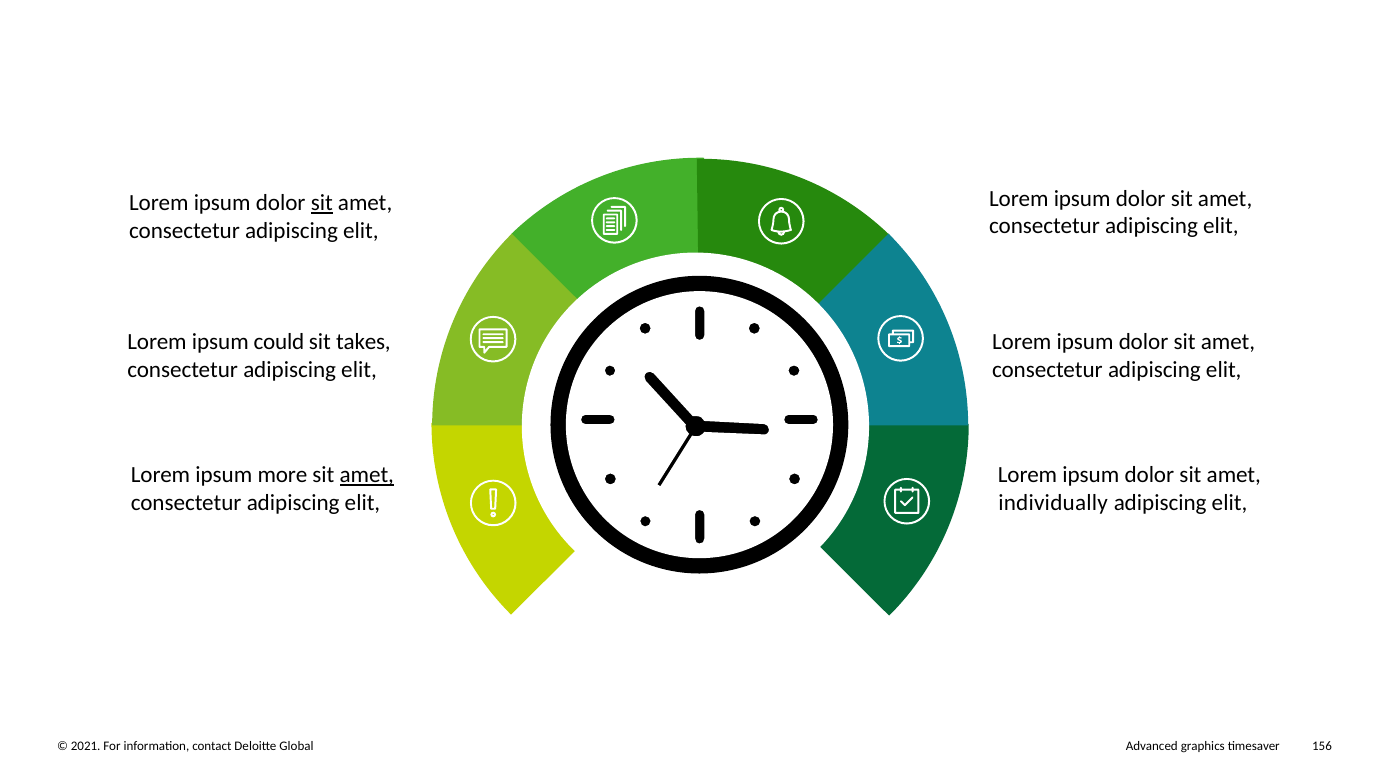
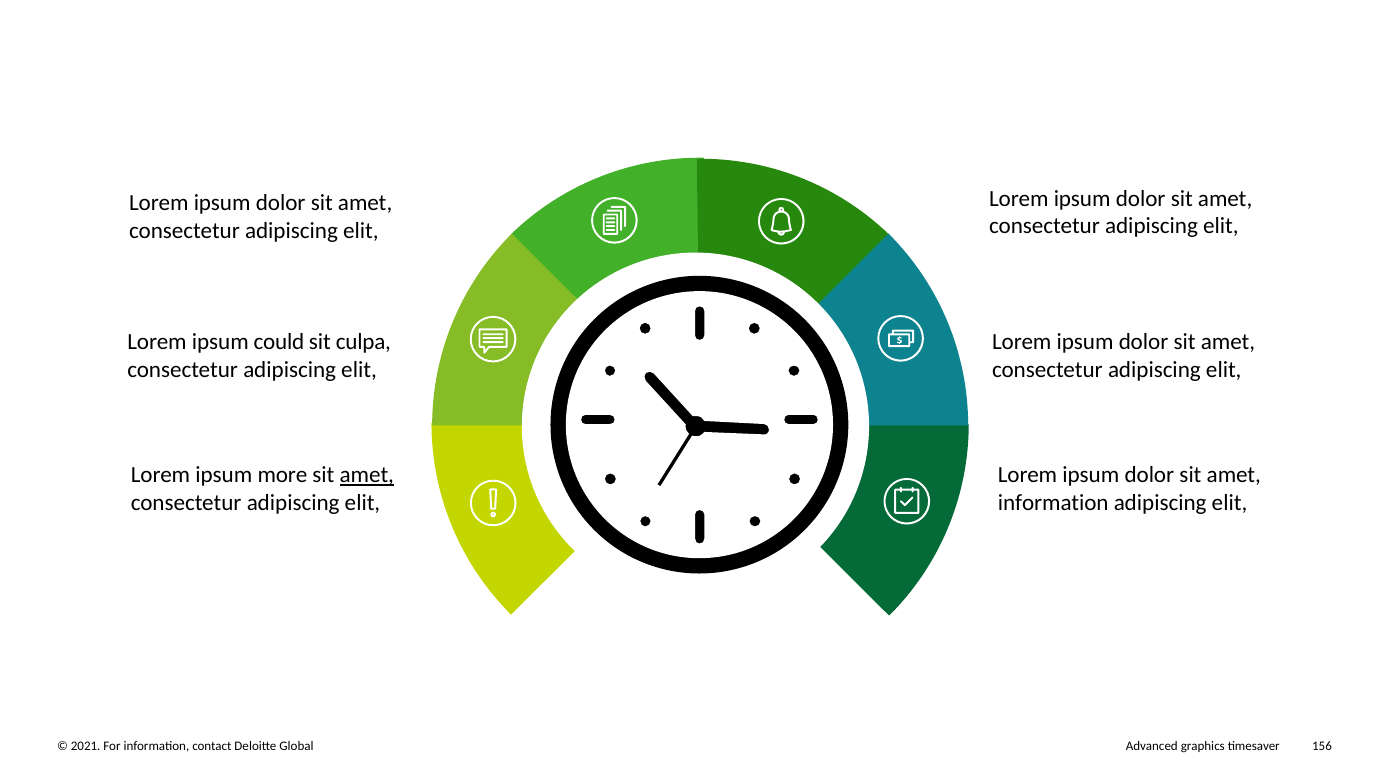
sit at (322, 203) underline: present -> none
takes: takes -> culpa
individually at (1053, 503): individually -> information
